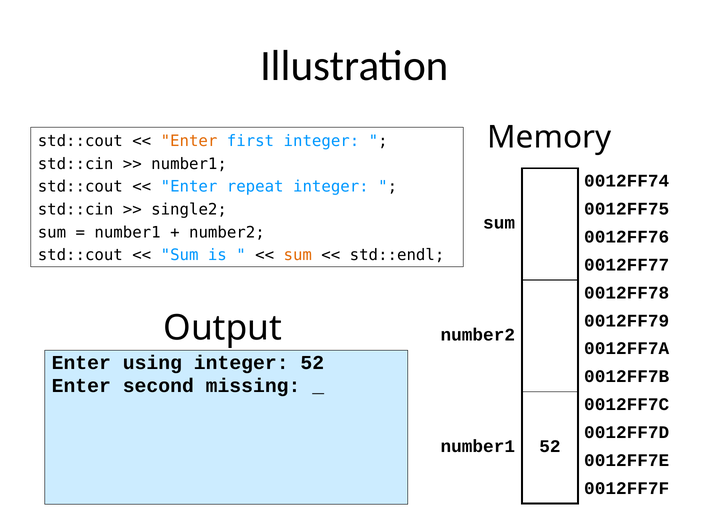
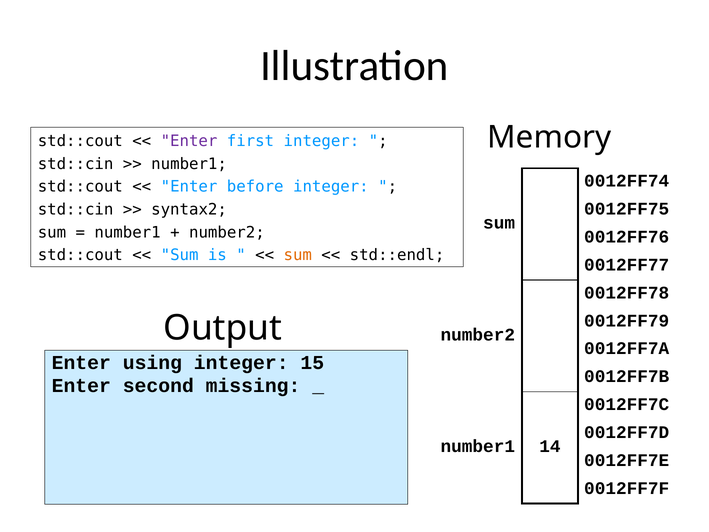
Enter at (189, 141) colour: orange -> purple
repeat: repeat -> before
single2: single2 -> syntax2
integer 52: 52 -> 15
number1 52: 52 -> 14
